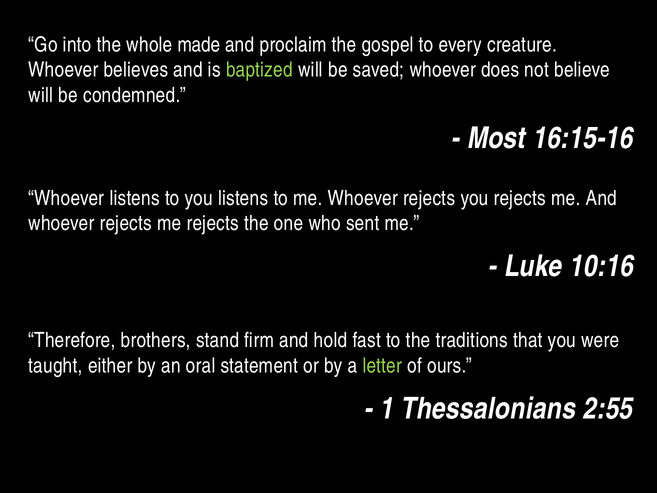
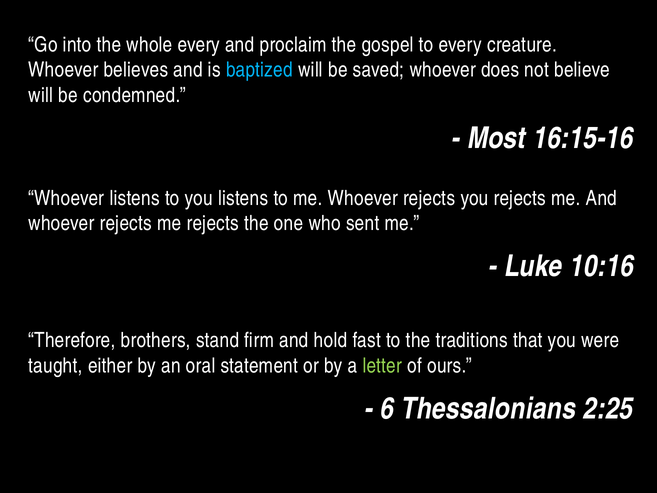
whole made: made -> every
baptized colour: light green -> light blue
1: 1 -> 6
2:55: 2:55 -> 2:25
